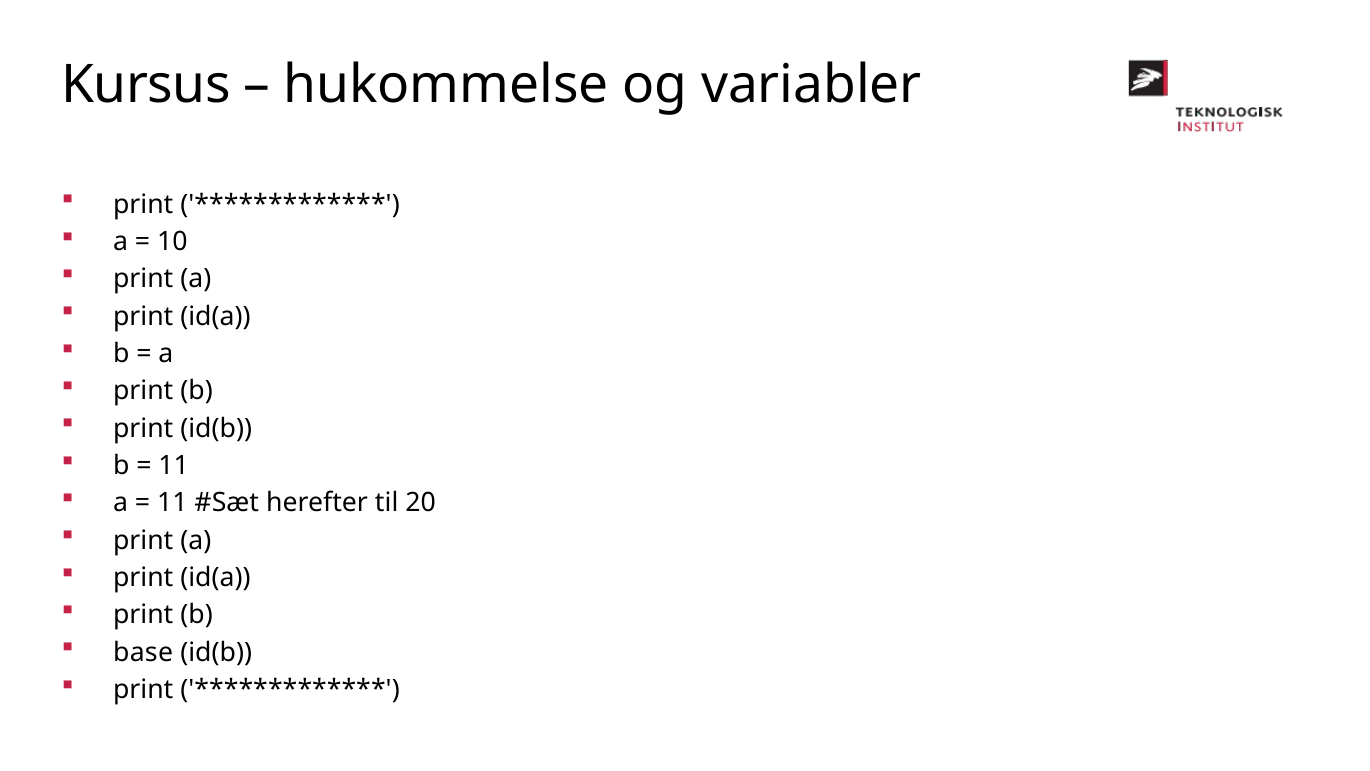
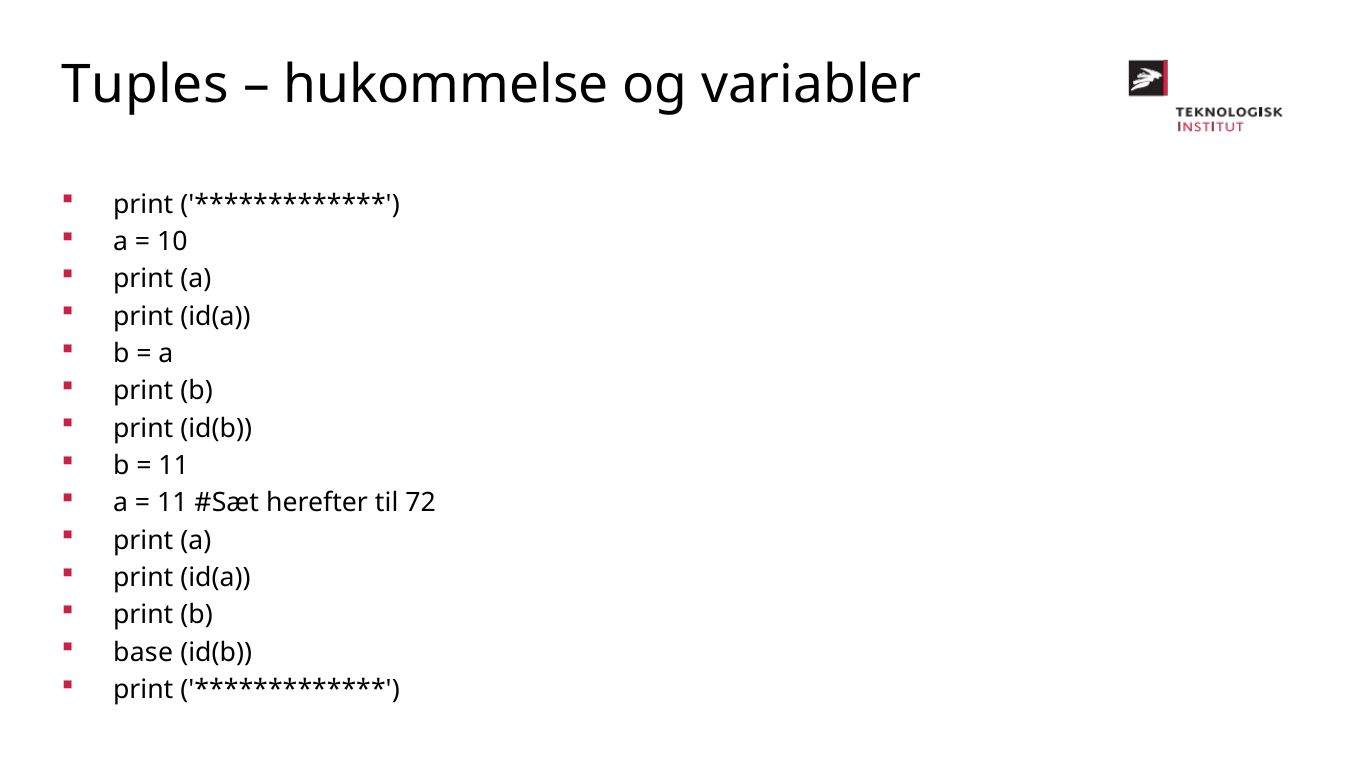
Kursus: Kursus -> Tuples
20: 20 -> 72
